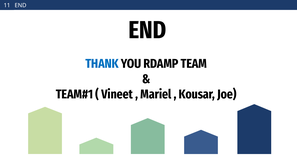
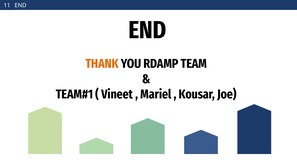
THANK colour: blue -> orange
